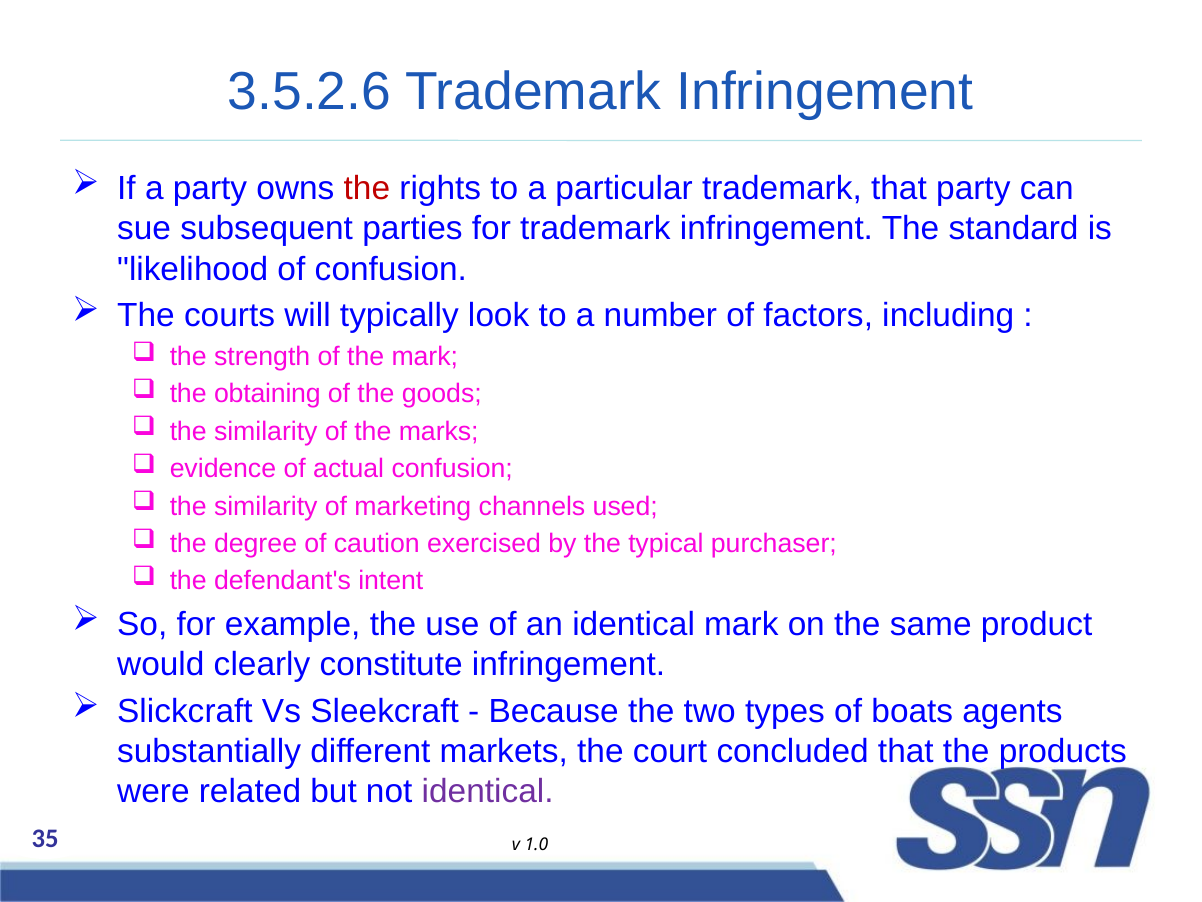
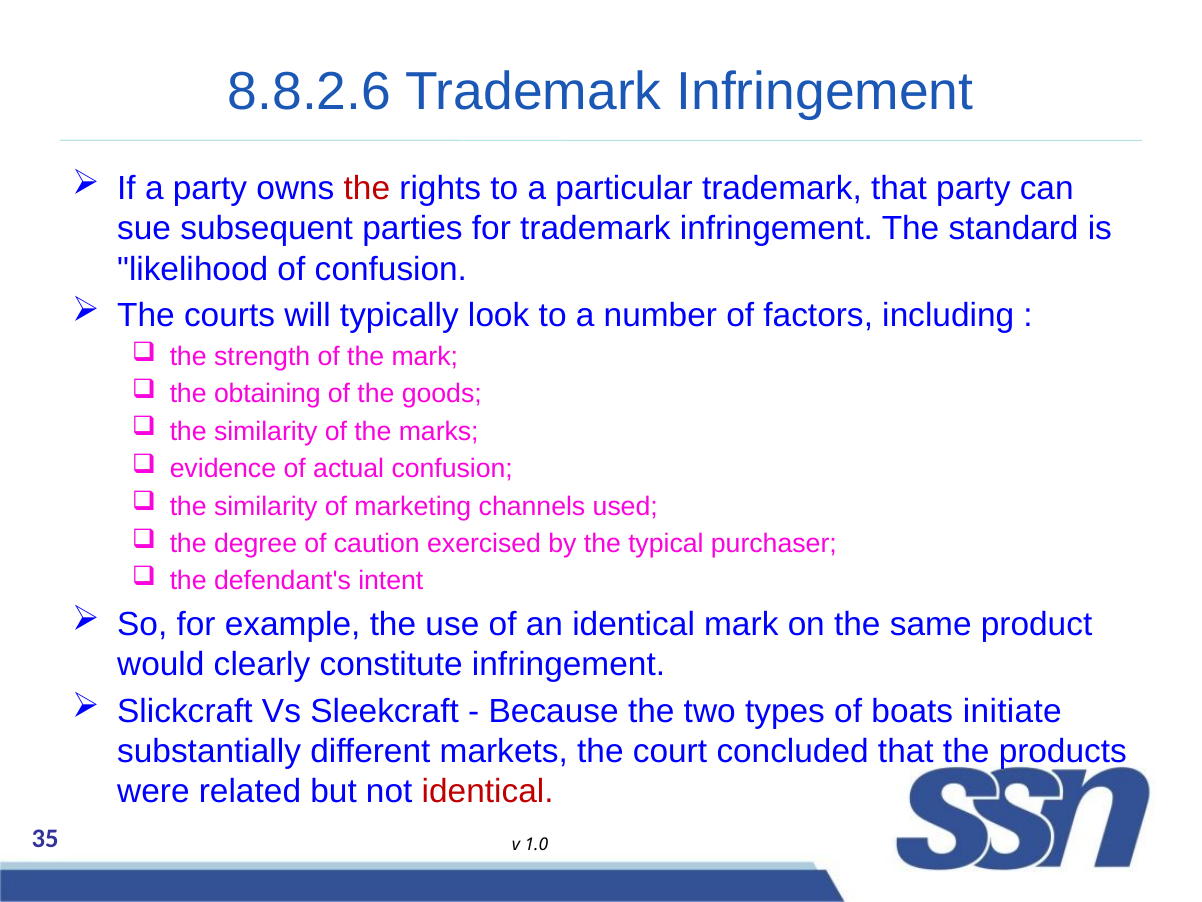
3.5.2.6: 3.5.2.6 -> 8.8.2.6
agents: agents -> initiate
identical at (488, 791) colour: purple -> red
